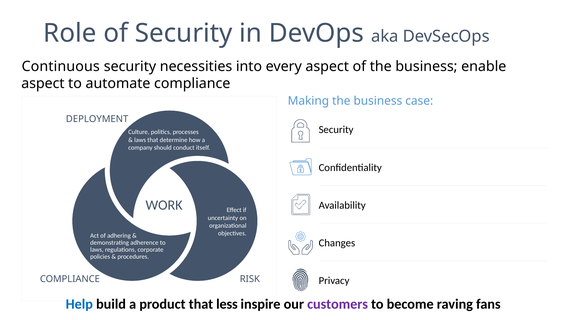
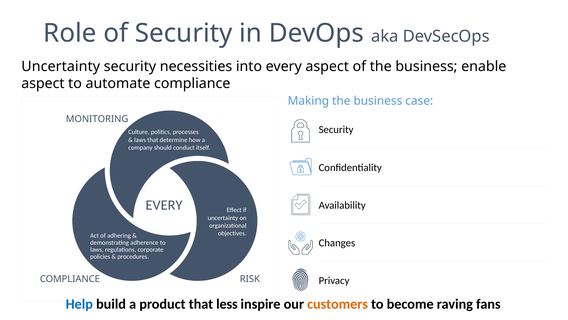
Continuous at (61, 66): Continuous -> Uncertainty
DEPLOYMENT: DEPLOYMENT -> MONITORING
WORK at (164, 205): WORK -> EVERY
customers colour: purple -> orange
